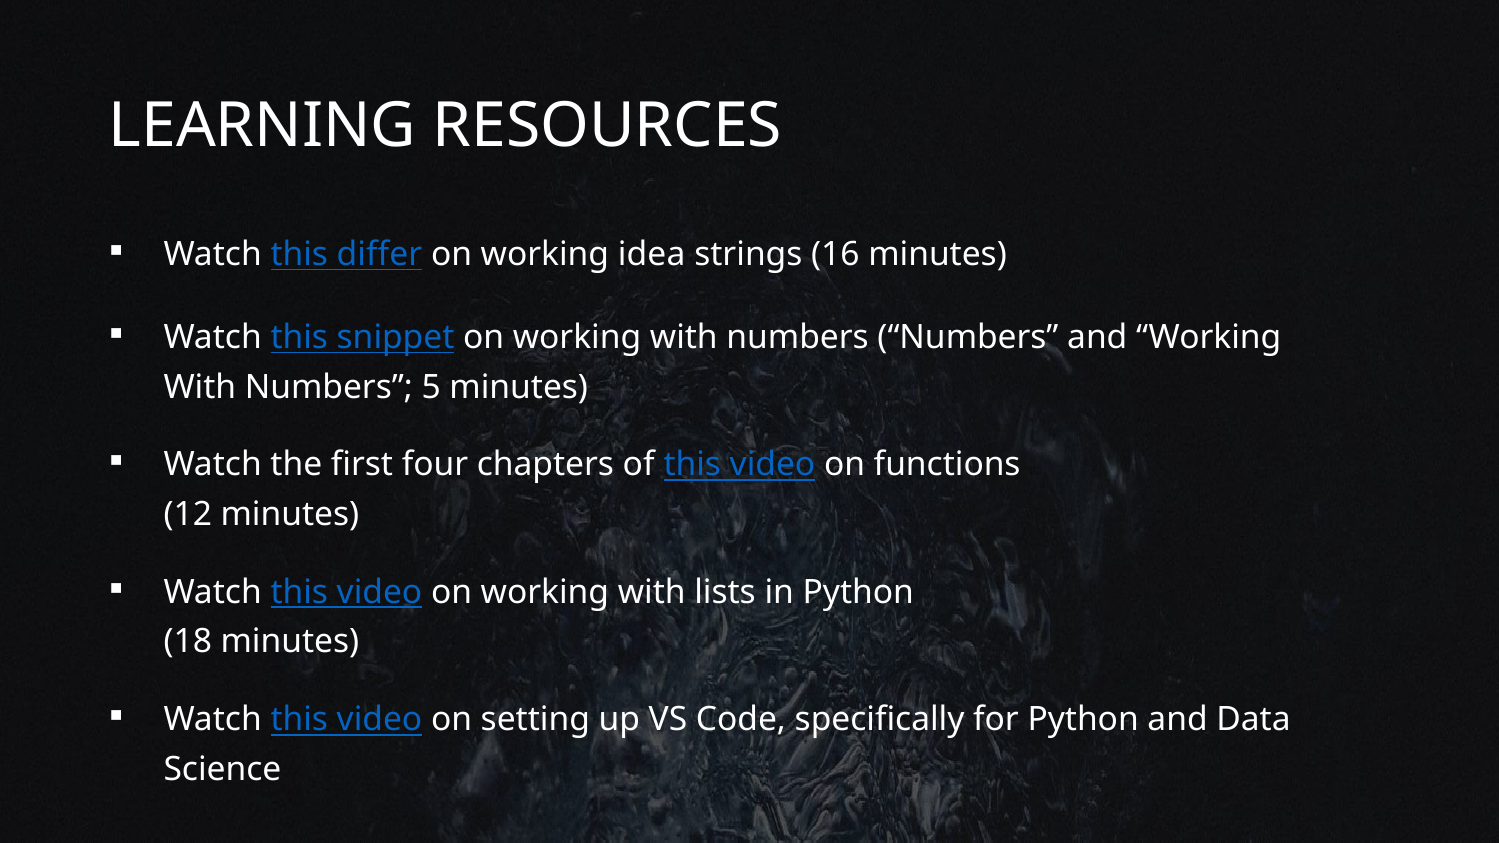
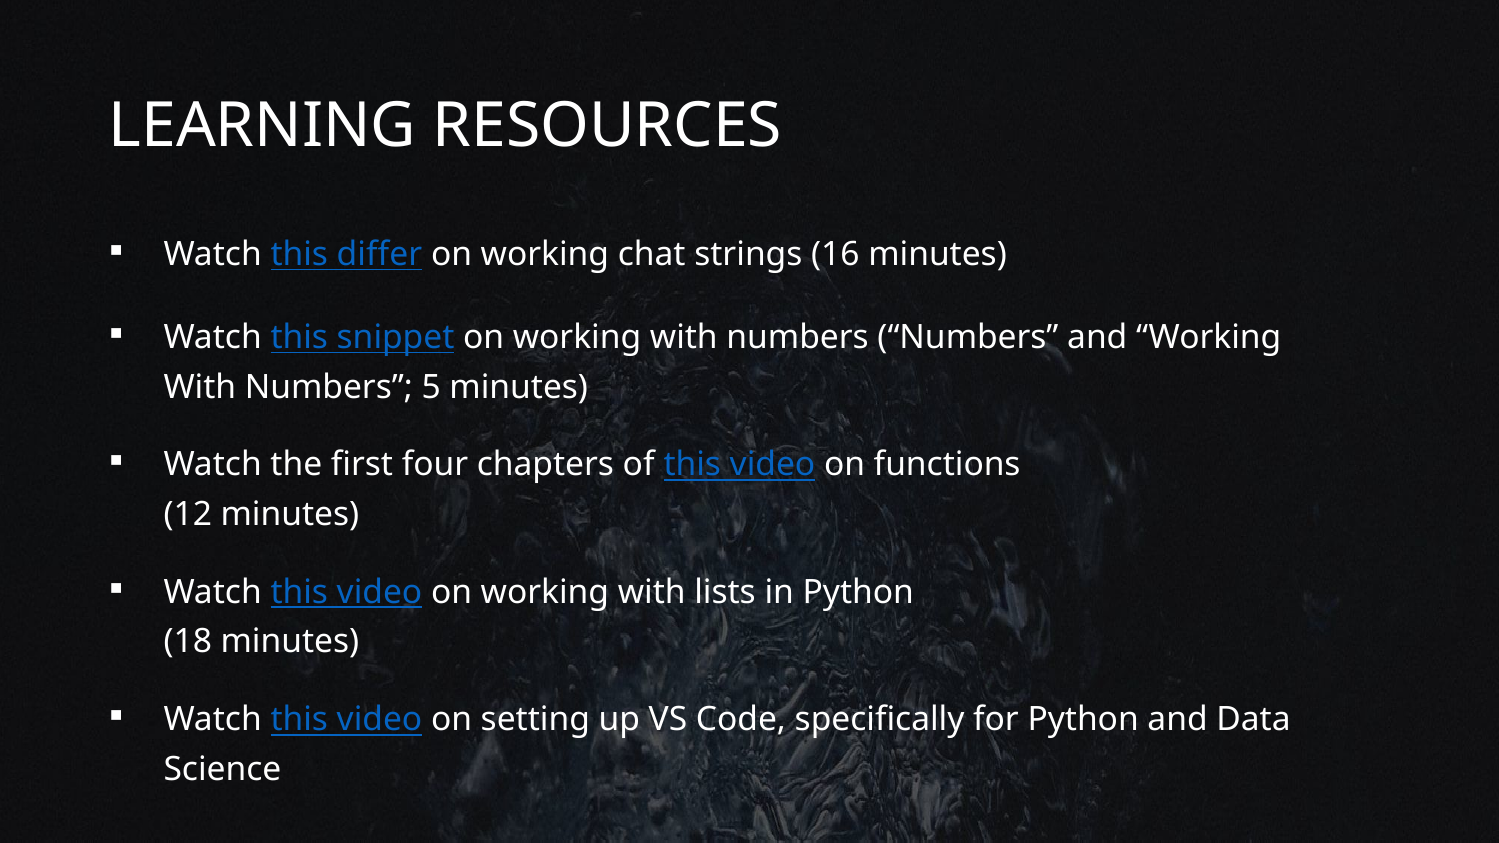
idea: idea -> chat
